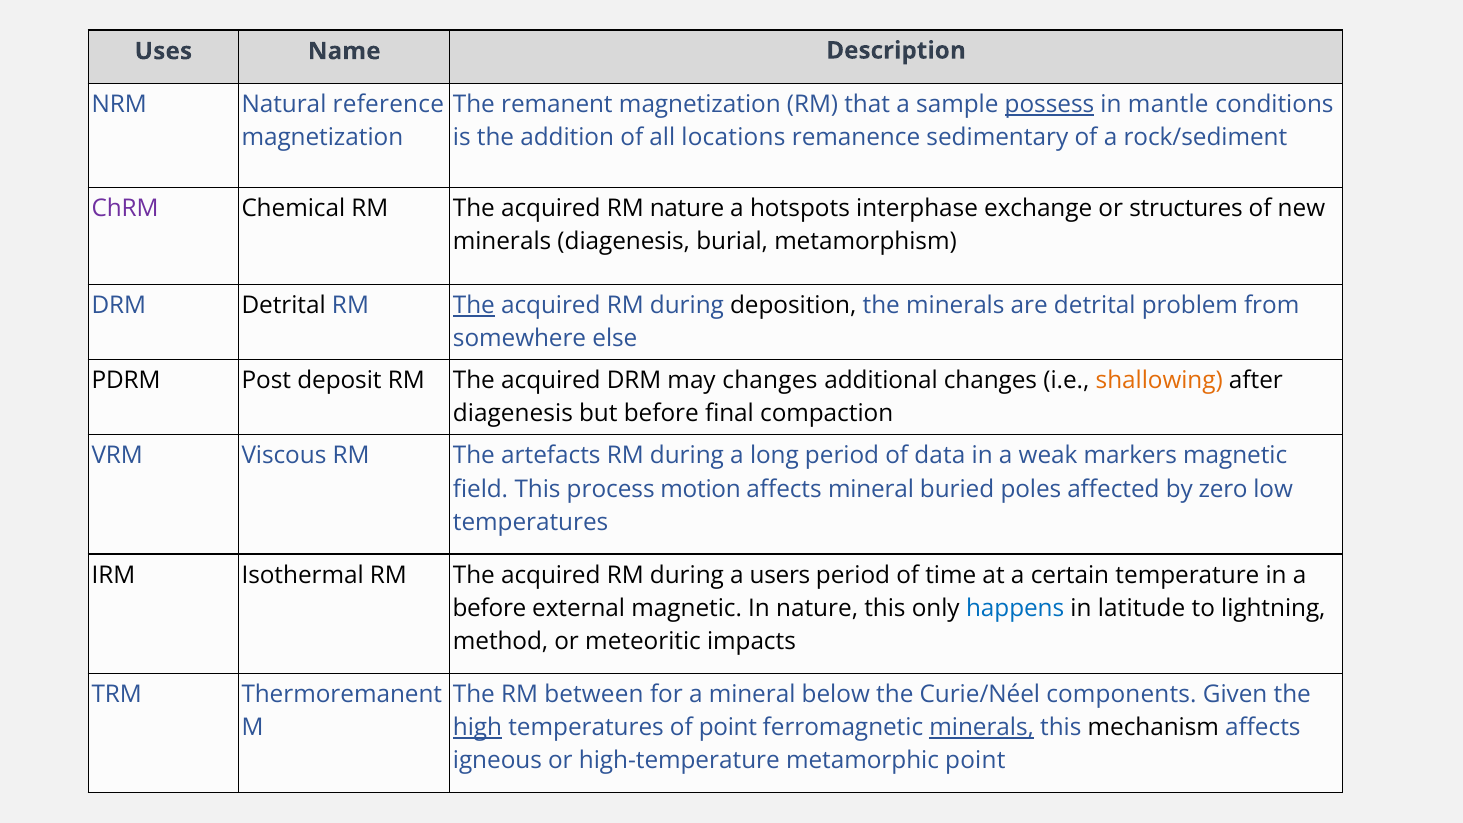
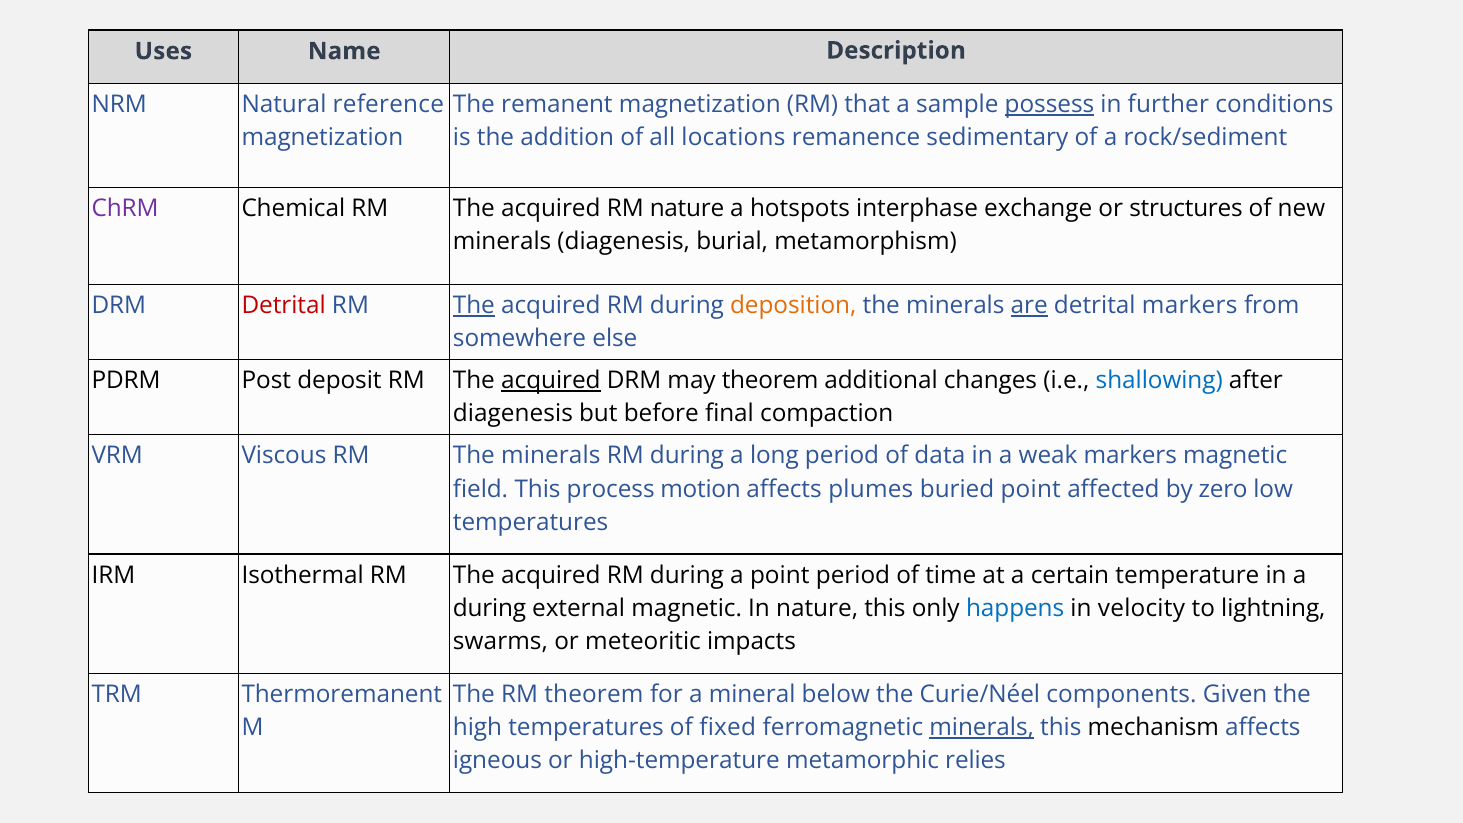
mantle: mantle -> further
Detrital at (284, 305) colour: black -> red
deposition colour: black -> orange
are underline: none -> present
detrital problem: problem -> markers
acquired at (551, 381) underline: none -> present
may changes: changes -> theorem
shallowing colour: orange -> blue
RM The artefacts: artefacts -> minerals
affects mineral: mineral -> plumes
buried poles: poles -> point
a users: users -> point
before at (489, 608): before -> during
latitude: latitude -> velocity
method: method -> swarms
RM between: between -> theorem
high underline: present -> none
of point: point -> fixed
metamorphic point: point -> relies
